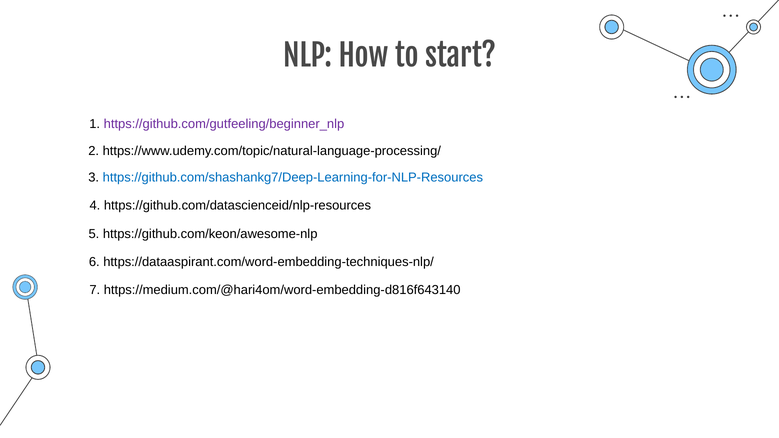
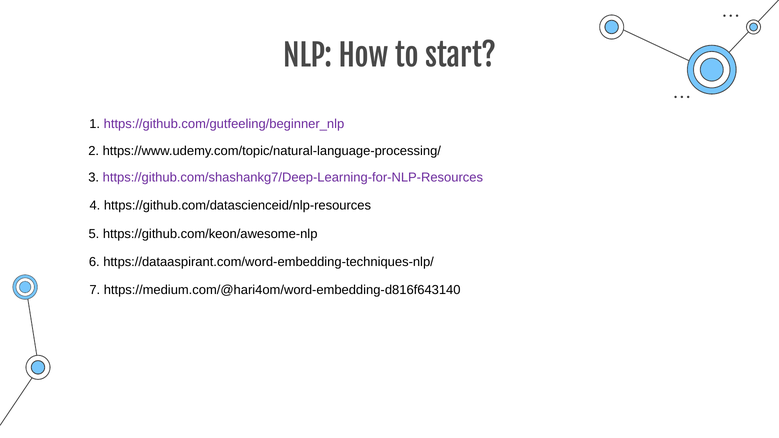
https://github.com/shashankg7/Deep-Learning-for-NLP-Resources colour: blue -> purple
